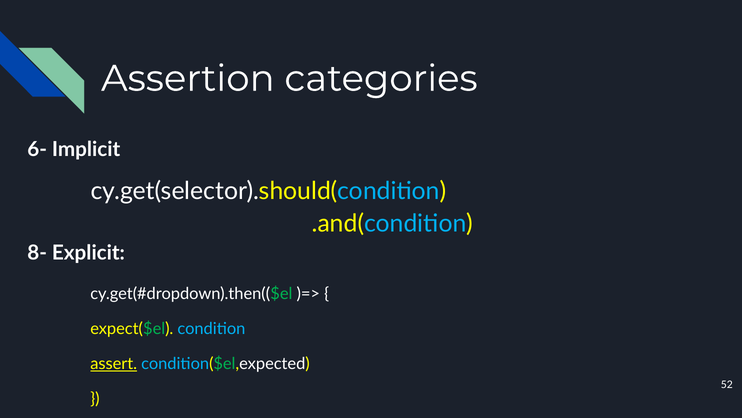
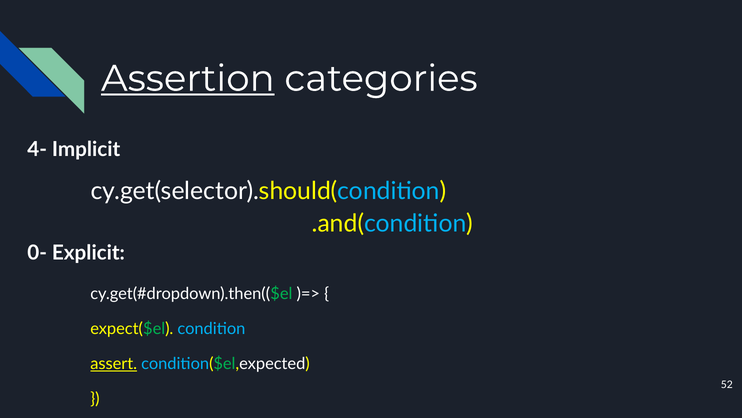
Assertion underline: none -> present
6-: 6- -> 4-
8-: 8- -> 0-
